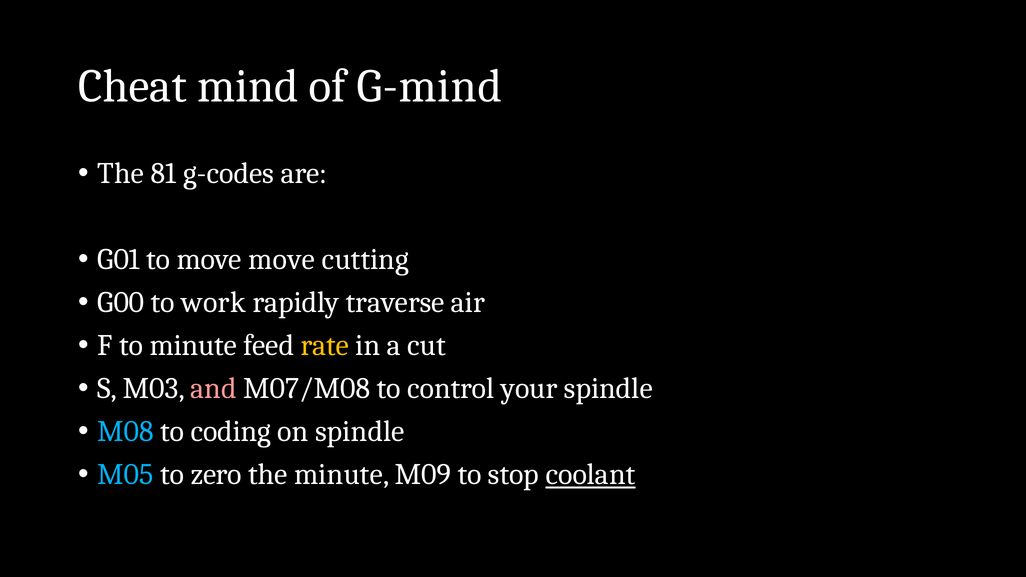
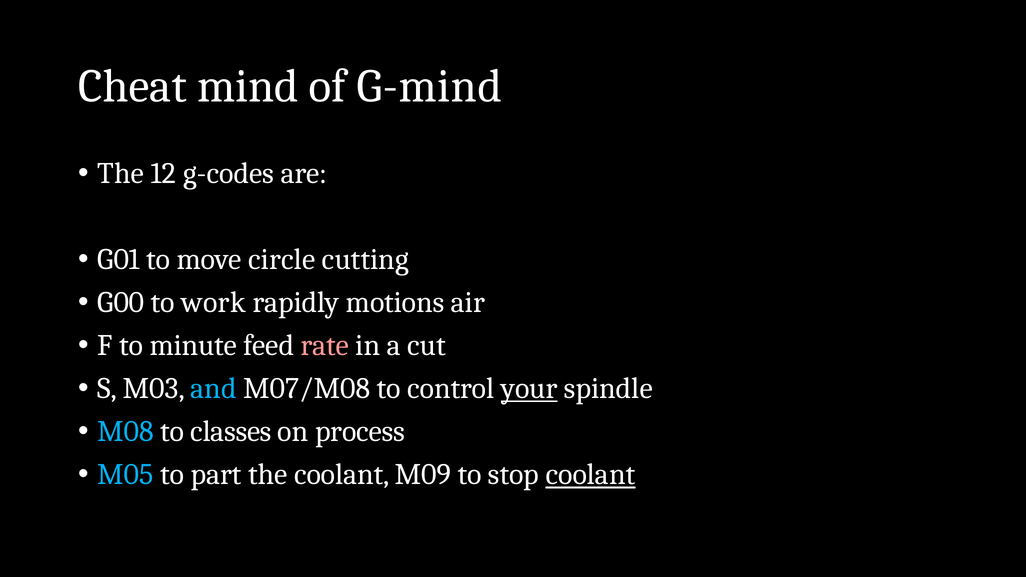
81: 81 -> 12
move move: move -> circle
traverse: traverse -> motions
rate colour: yellow -> pink
and colour: pink -> light blue
your underline: none -> present
coding: coding -> classes
on spindle: spindle -> process
zero: zero -> part
the minute: minute -> coolant
